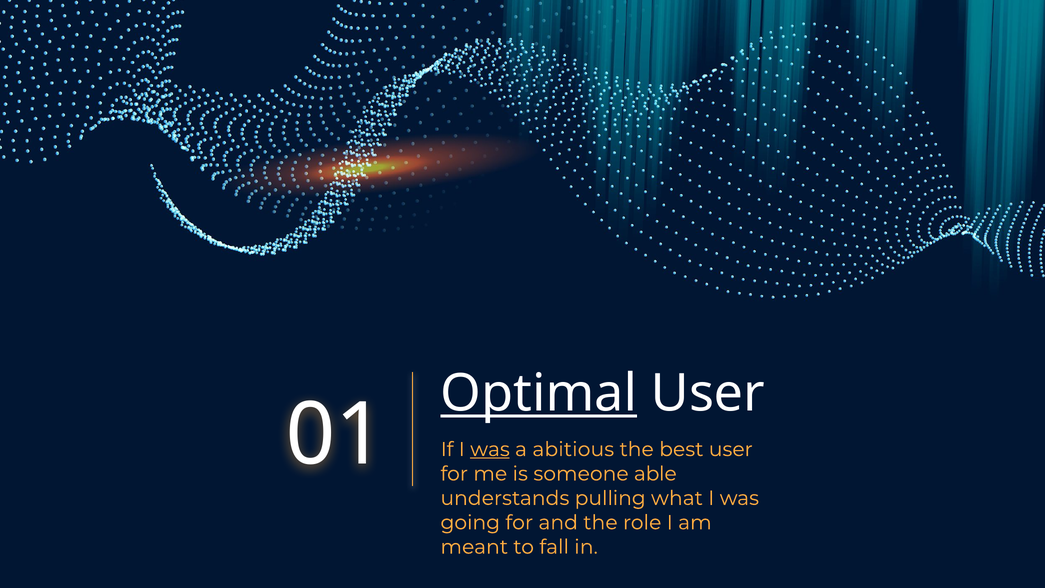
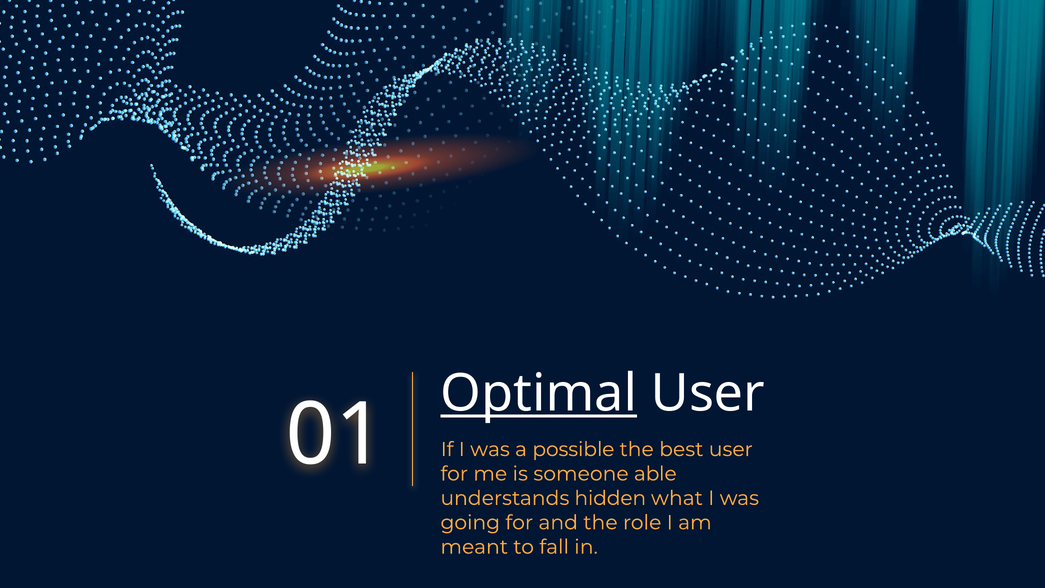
was at (490, 449) underline: present -> none
abitious: abitious -> possible
pulling: pulling -> hidden
